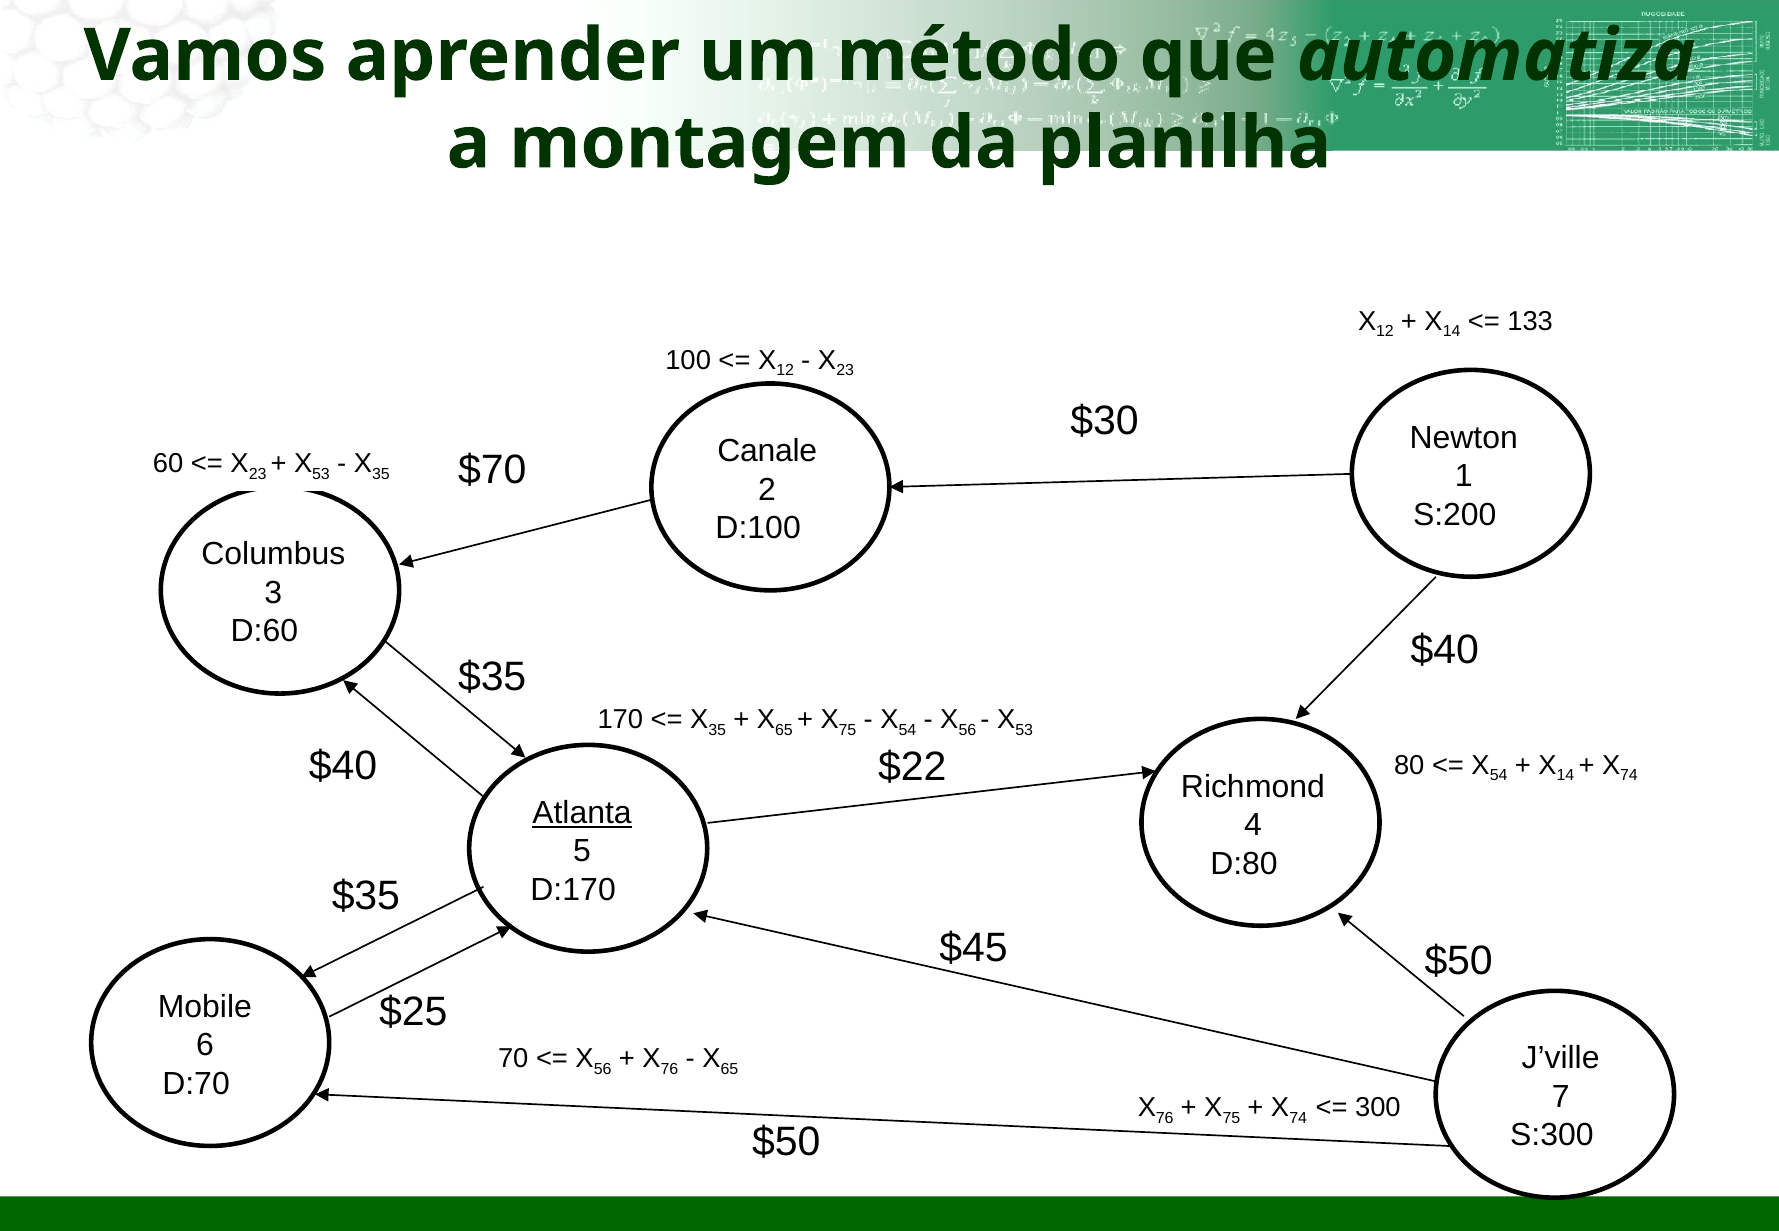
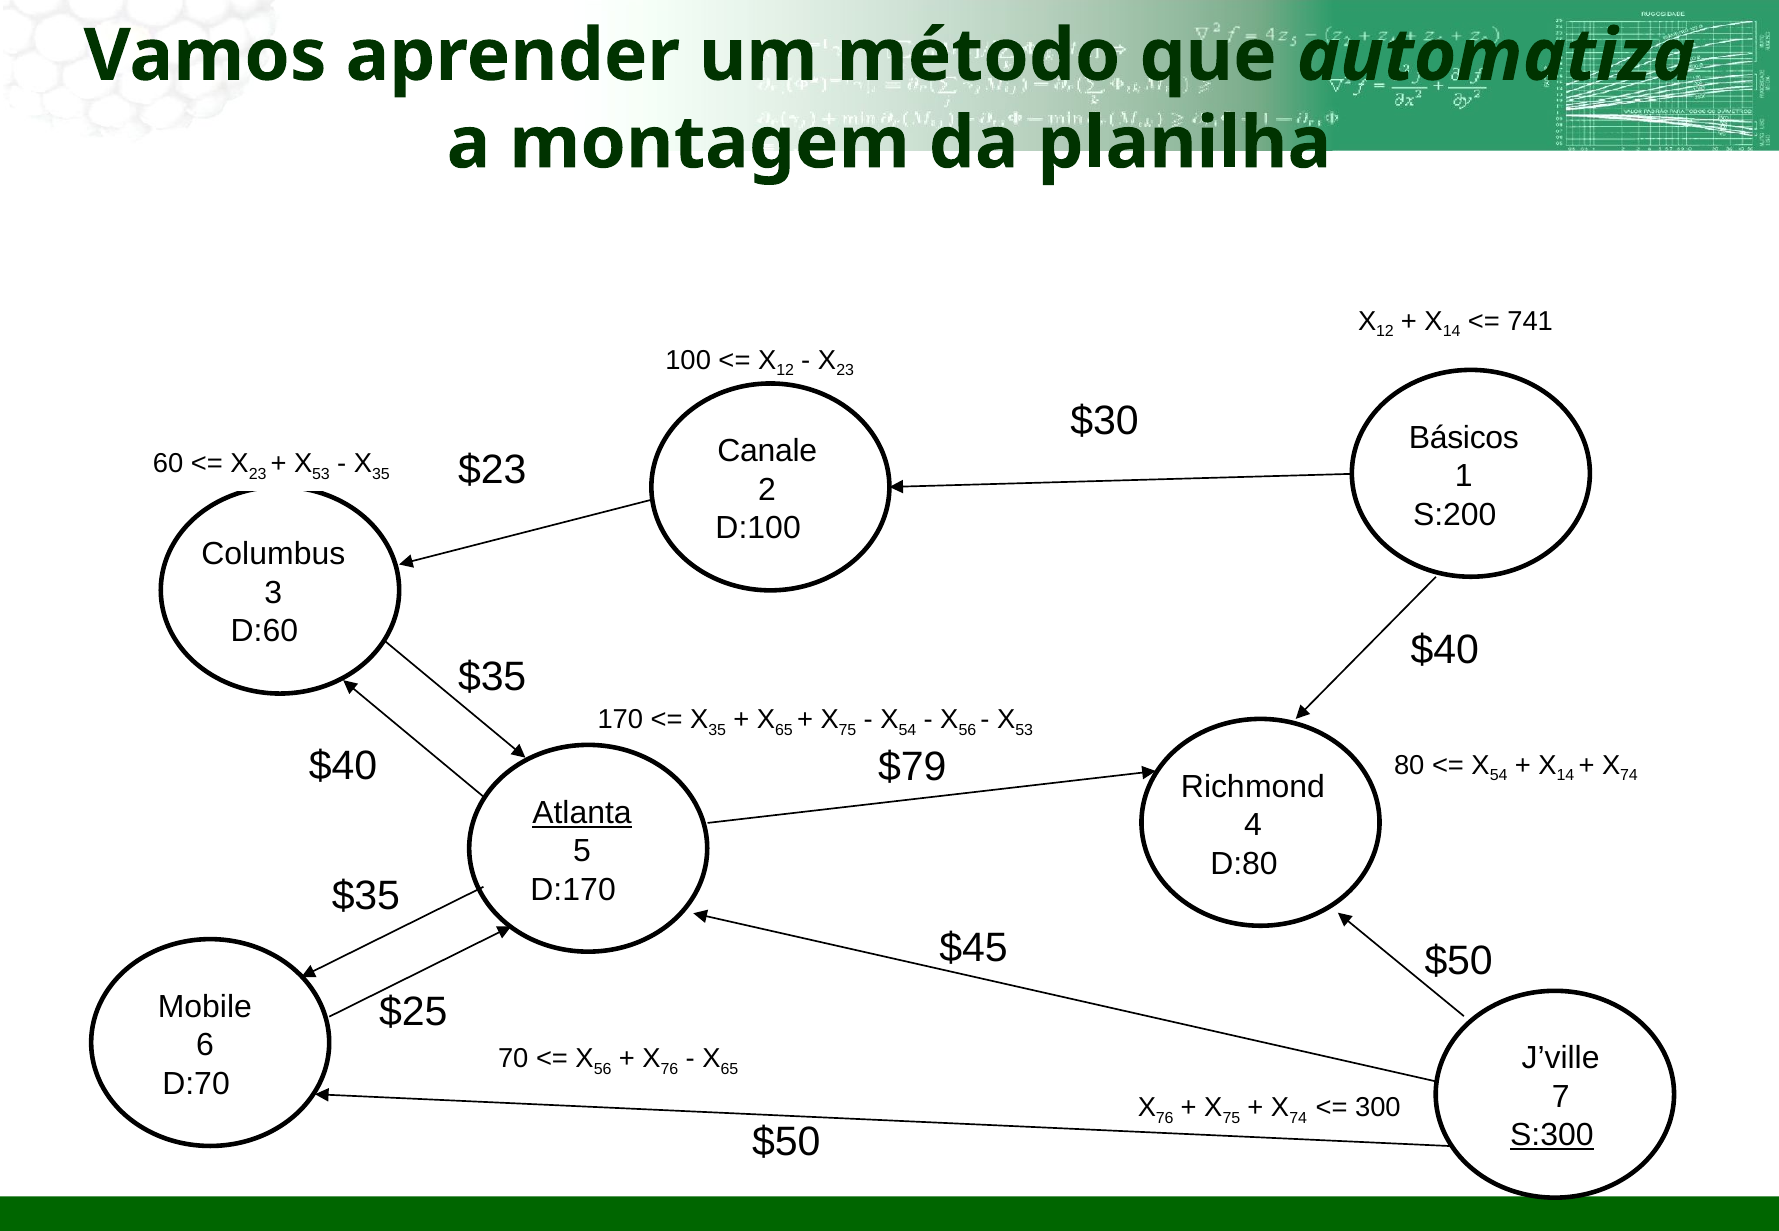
133: 133 -> 741
Newton: Newton -> Básicos
$70: $70 -> $23
$22: $22 -> $79
S:300 underline: none -> present
